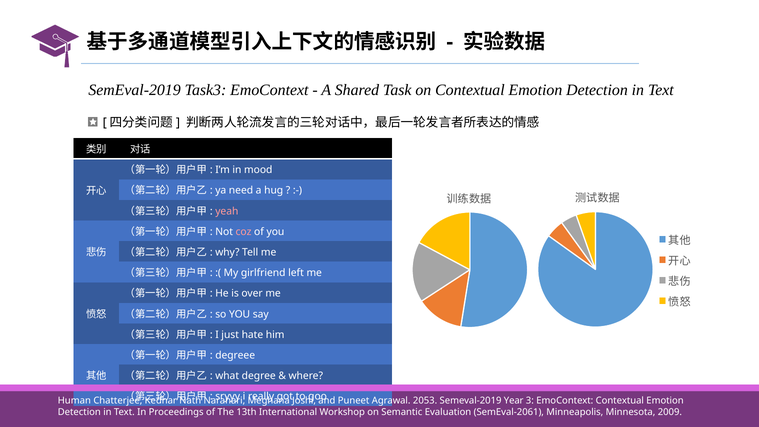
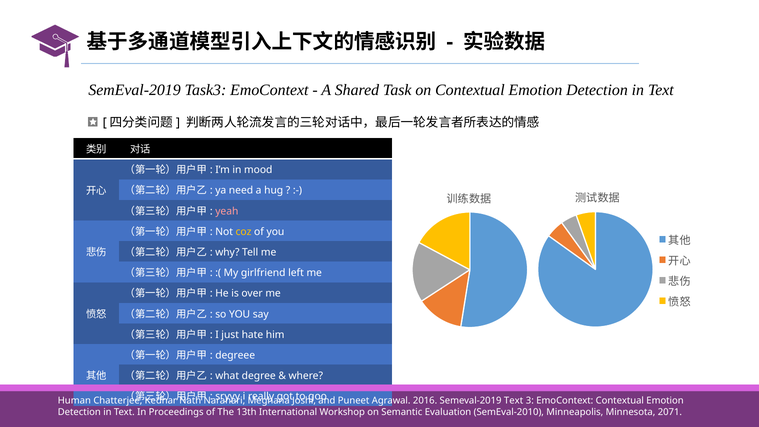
coz colour: pink -> yellow
2053: 2053 -> 2016
Semeval-2019 Year: Year -> Text
SemEval-2061: SemEval-2061 -> SemEval-2010
2009: 2009 -> 2071
